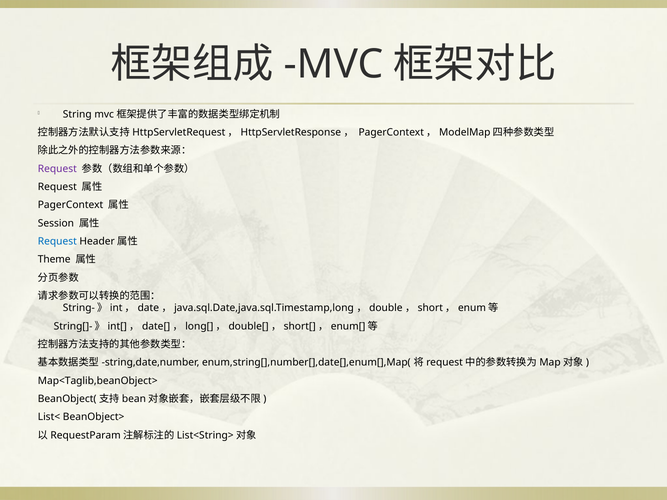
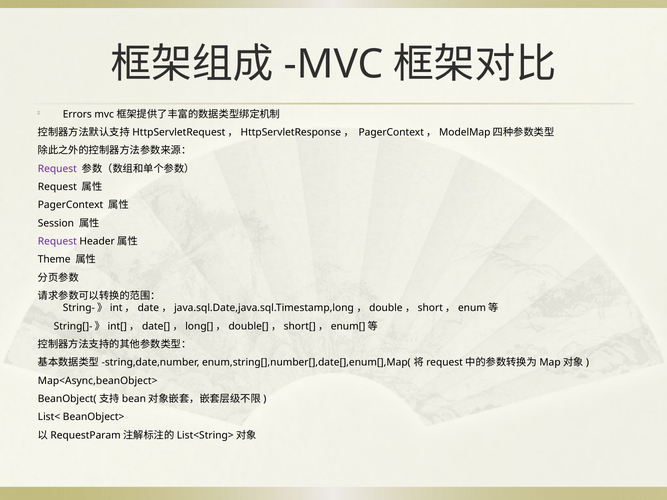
String: String -> Errors
Request at (57, 242) colour: blue -> purple
Map<Taglib,beanObject>: Map<Taglib,beanObject> -> Map<Async,beanObject>
